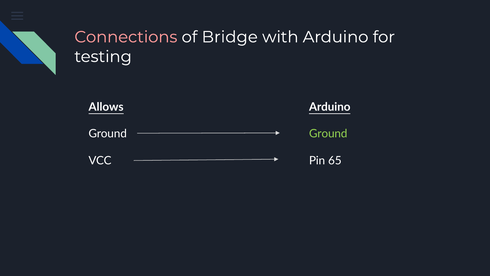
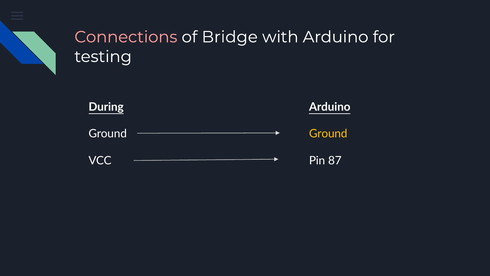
Allows: Allows -> During
Ground at (328, 134) colour: light green -> yellow
65: 65 -> 87
